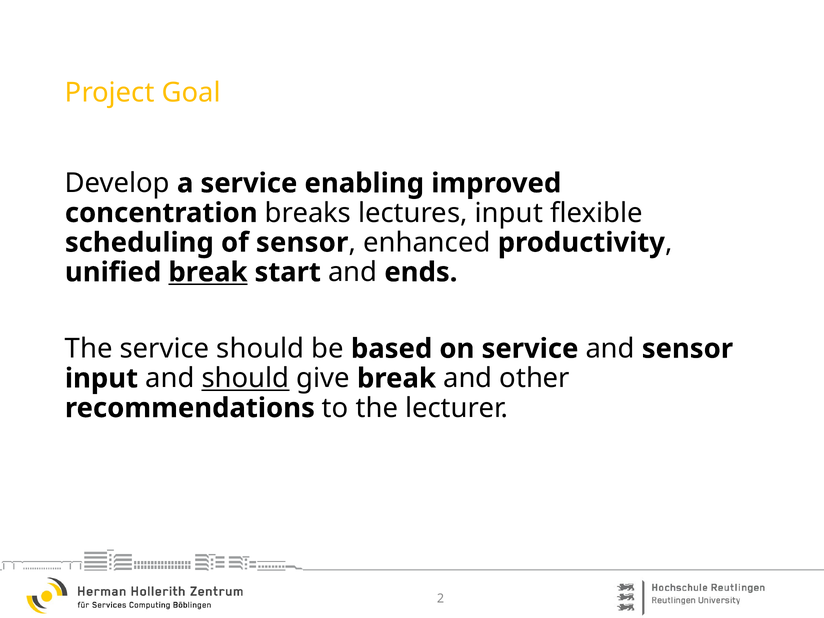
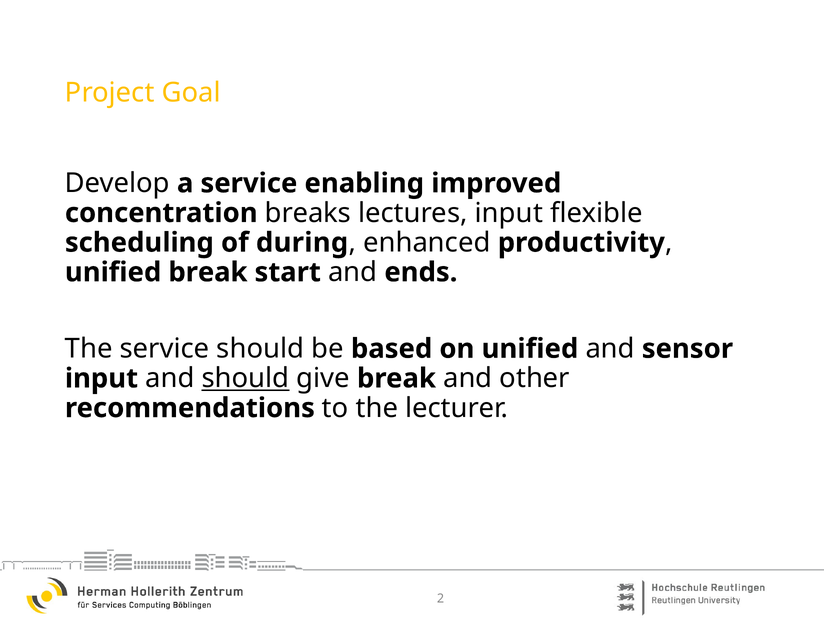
of sensor: sensor -> during
break at (208, 272) underline: present -> none
on service: service -> unified
